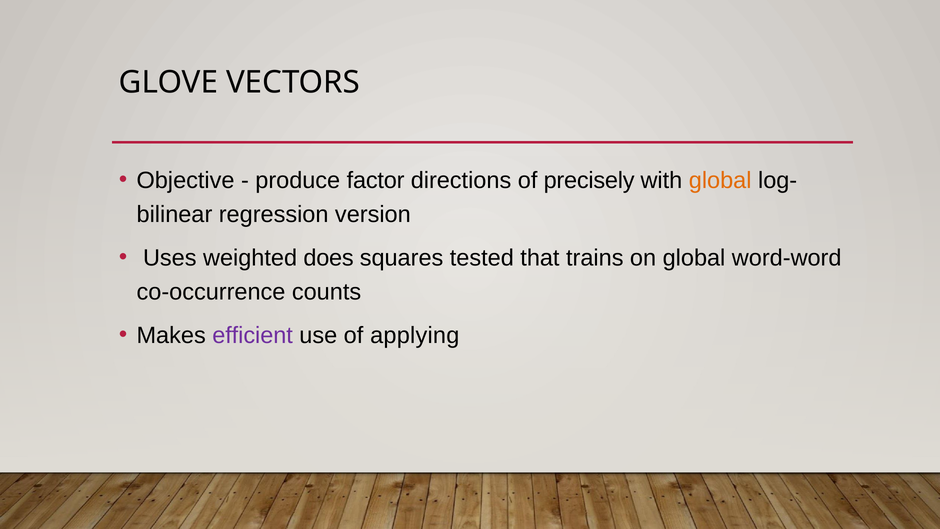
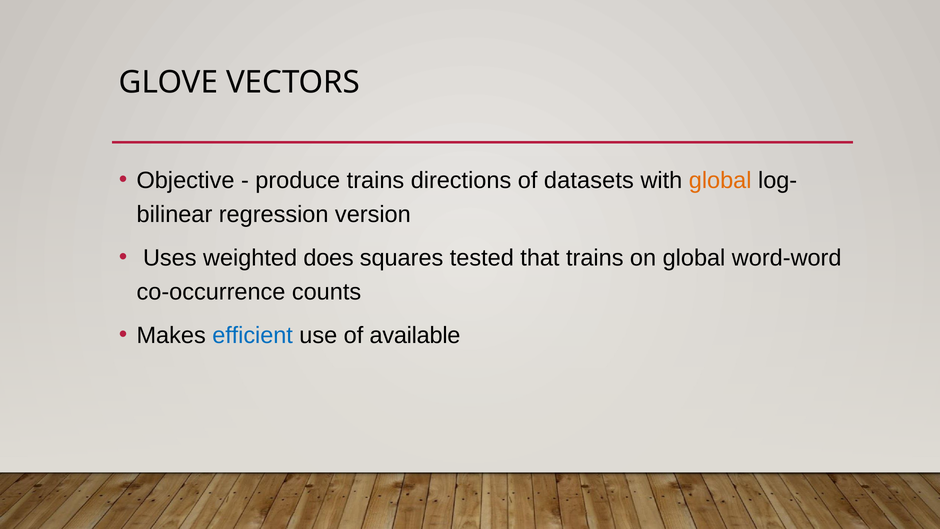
produce factor: factor -> trains
precisely: precisely -> datasets
efficient colour: purple -> blue
applying: applying -> available
